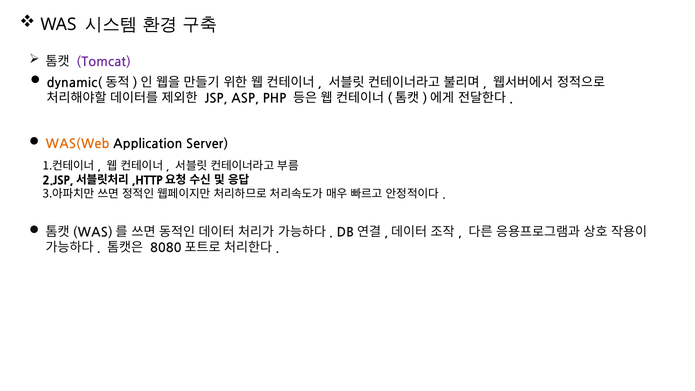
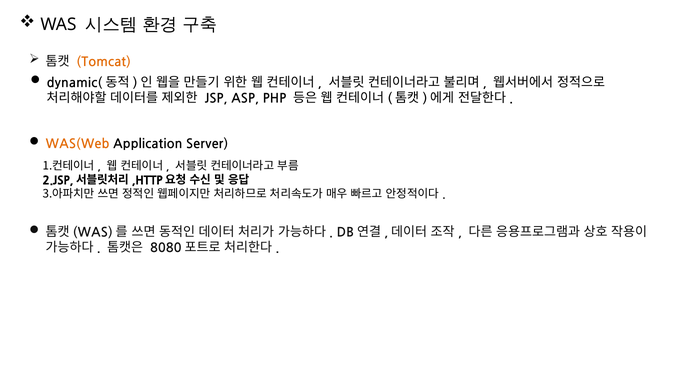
Tomcat colour: purple -> orange
